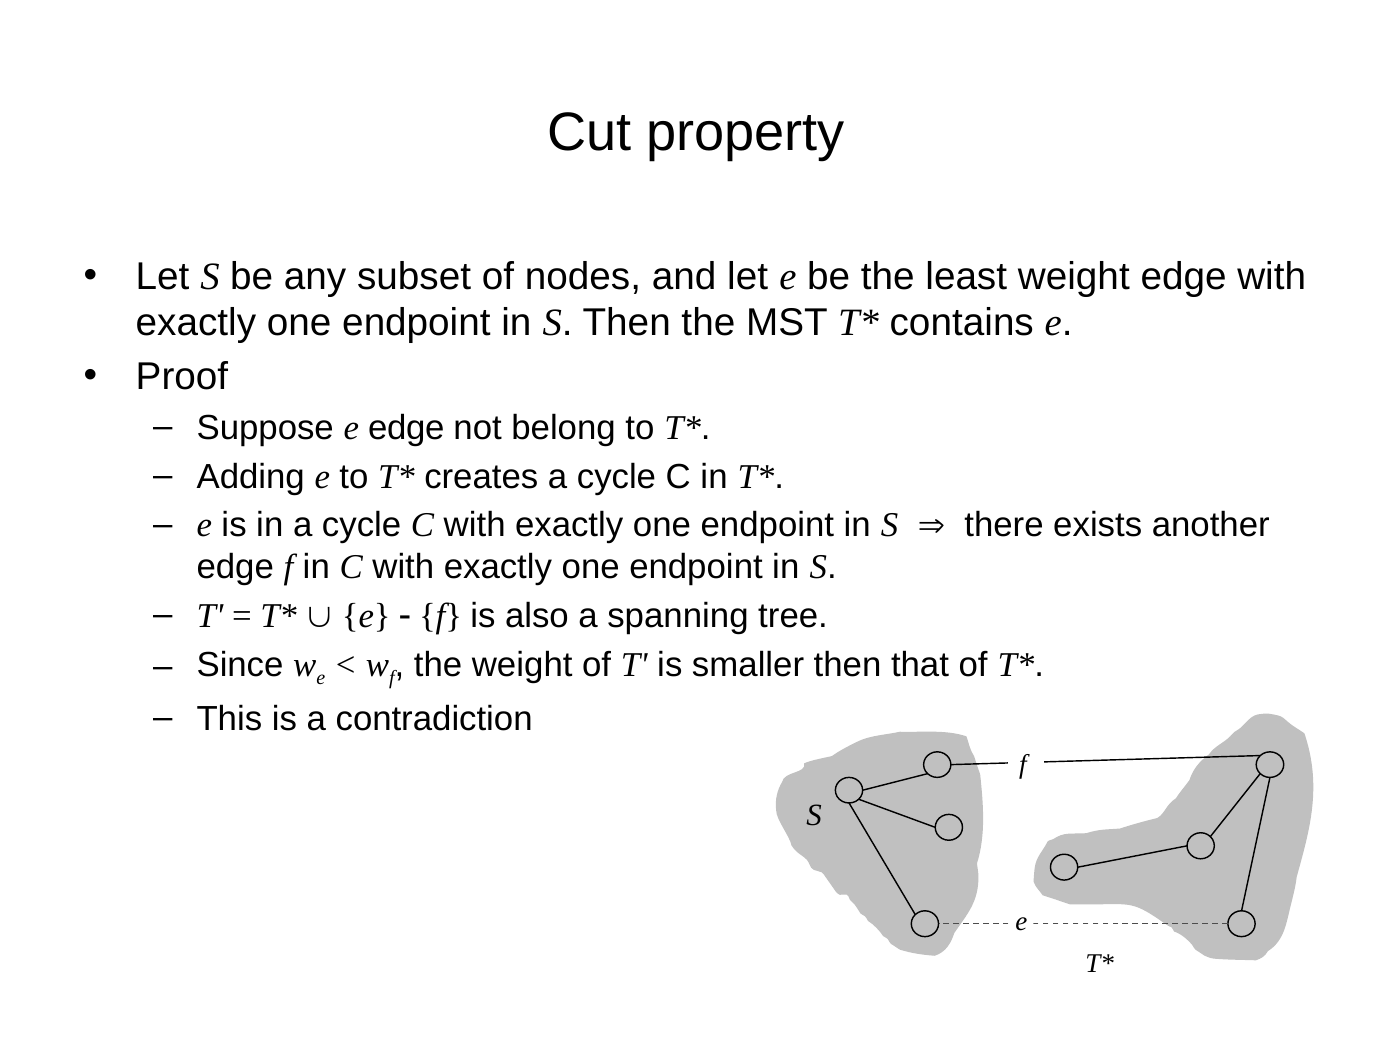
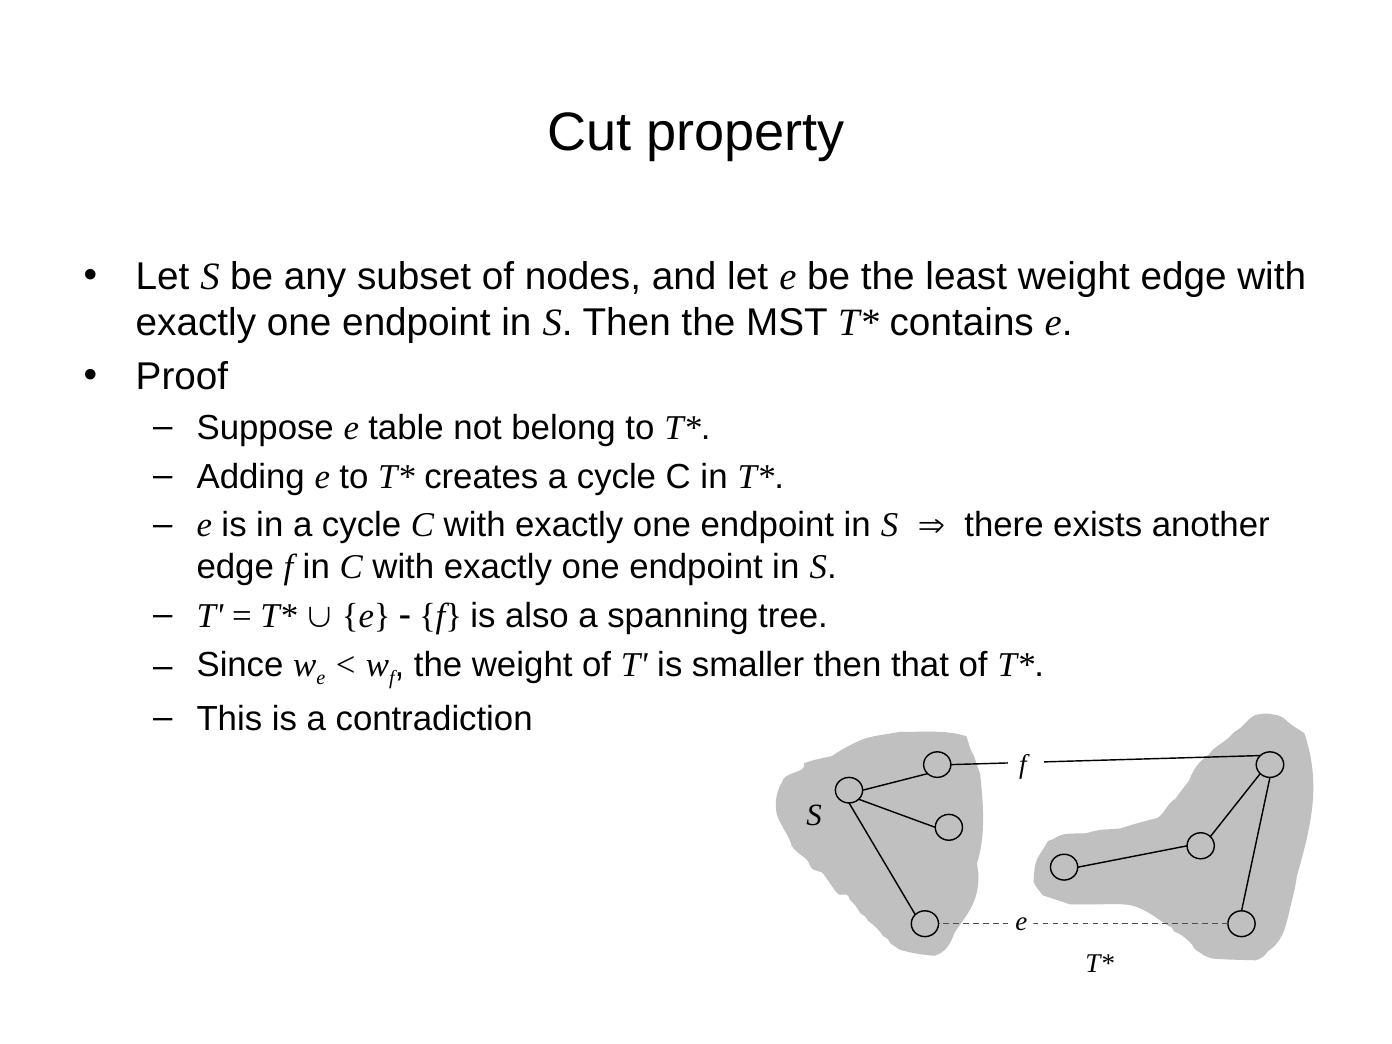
e edge: edge -> table
